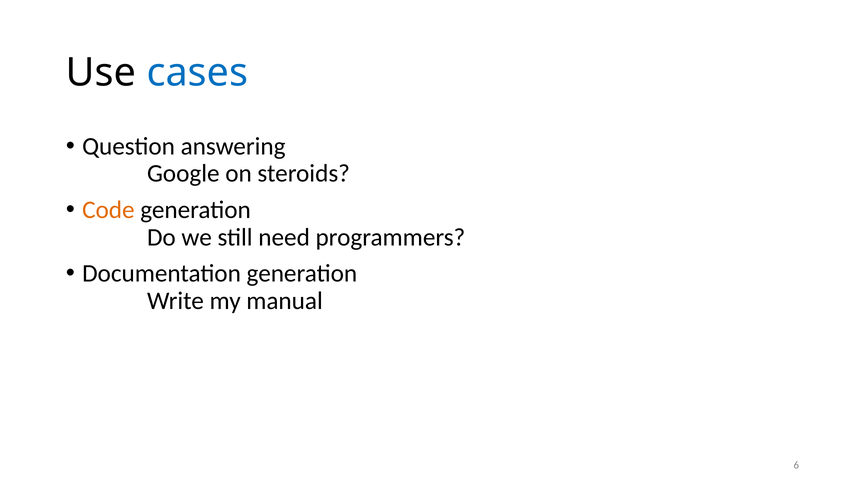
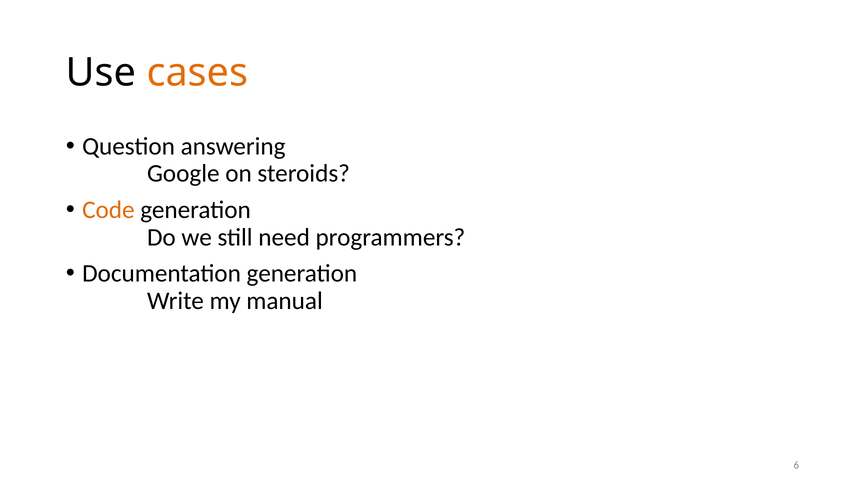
cases colour: blue -> orange
